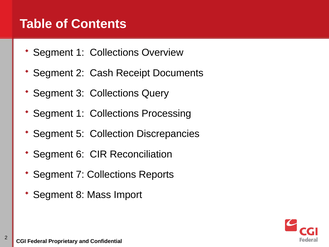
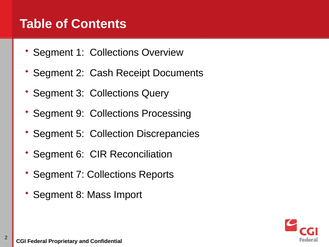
1 at (80, 113): 1 -> 9
